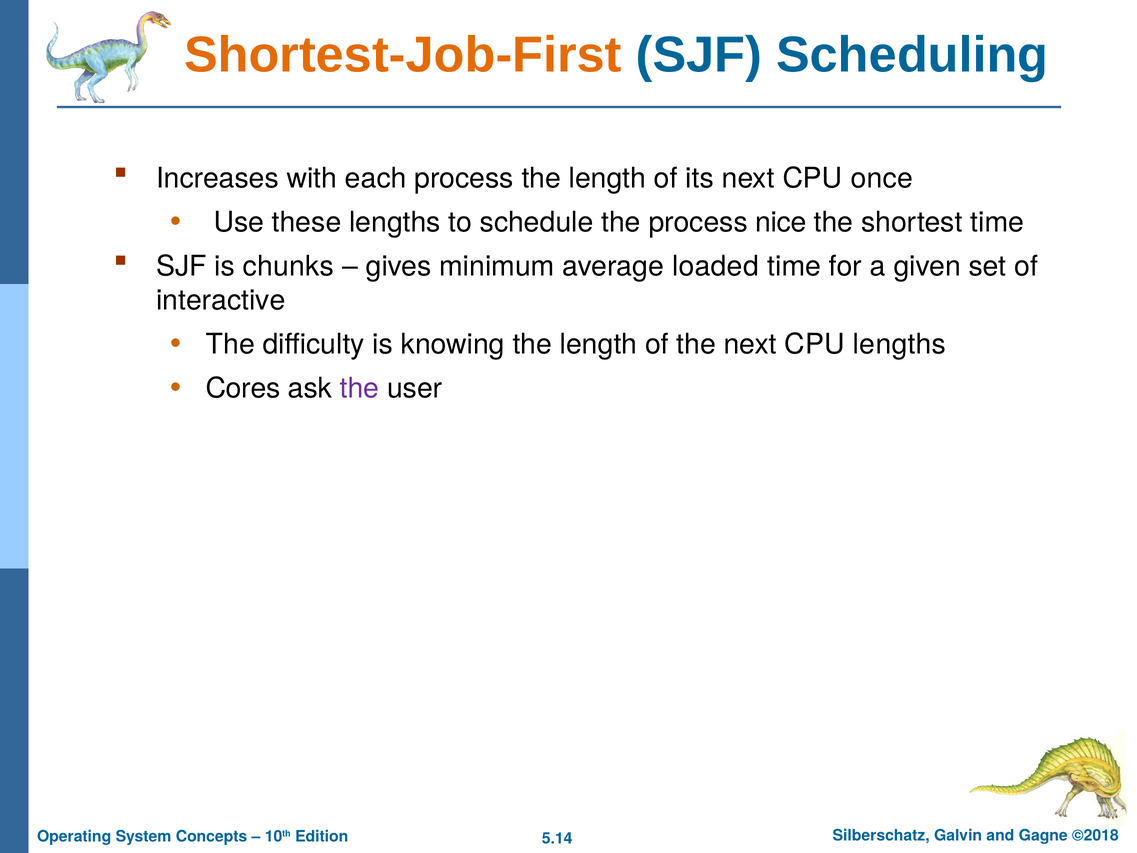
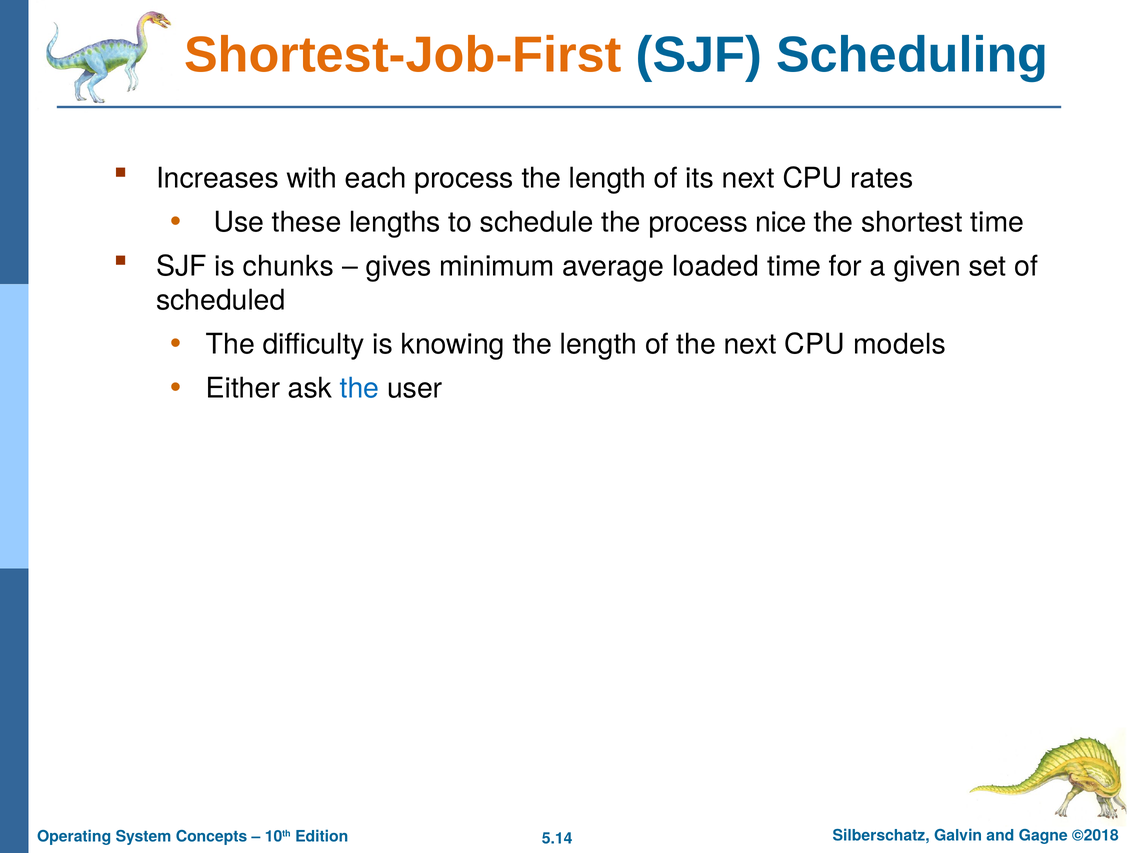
once: once -> rates
interactive: interactive -> scheduled
CPU lengths: lengths -> models
Cores: Cores -> Either
the at (360, 388) colour: purple -> blue
